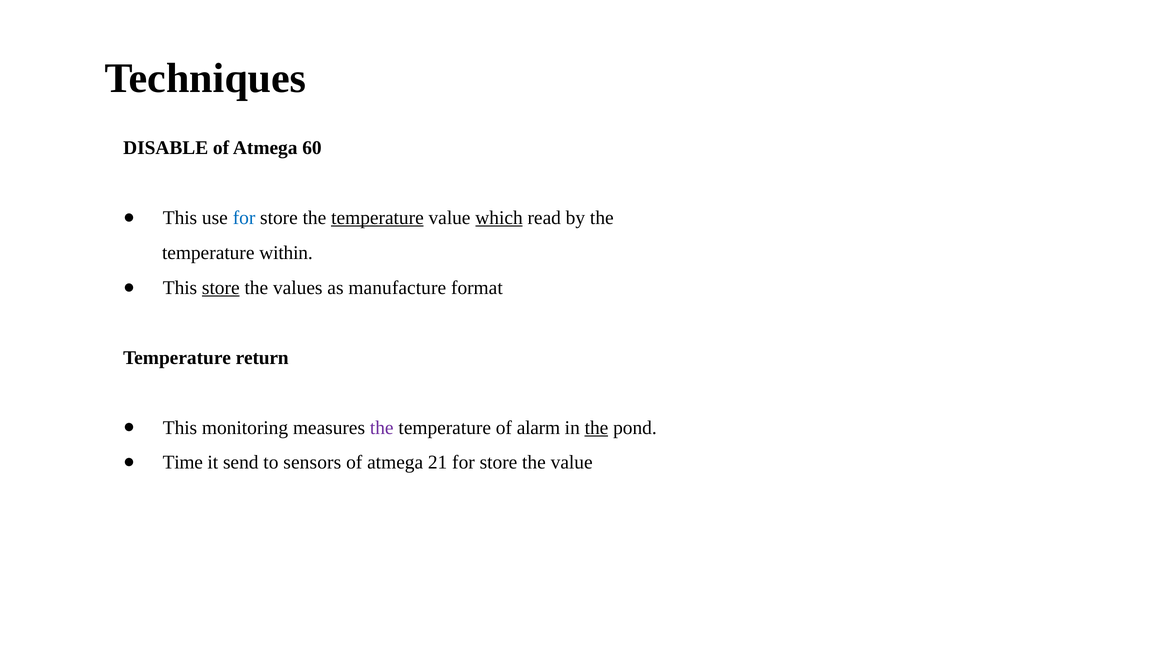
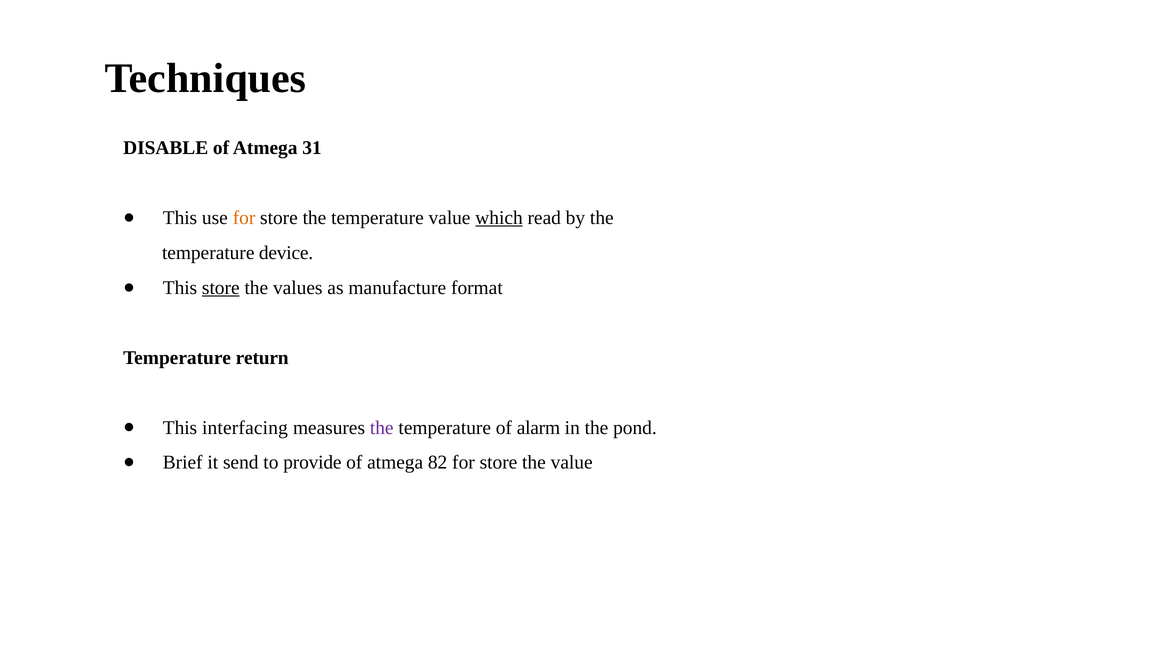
60: 60 -> 31
for at (244, 217) colour: blue -> orange
temperature at (377, 217) underline: present -> none
within: within -> device
monitoring: monitoring -> interfacing
the at (596, 427) underline: present -> none
Time: Time -> Brief
sensors: sensors -> provide
21: 21 -> 82
